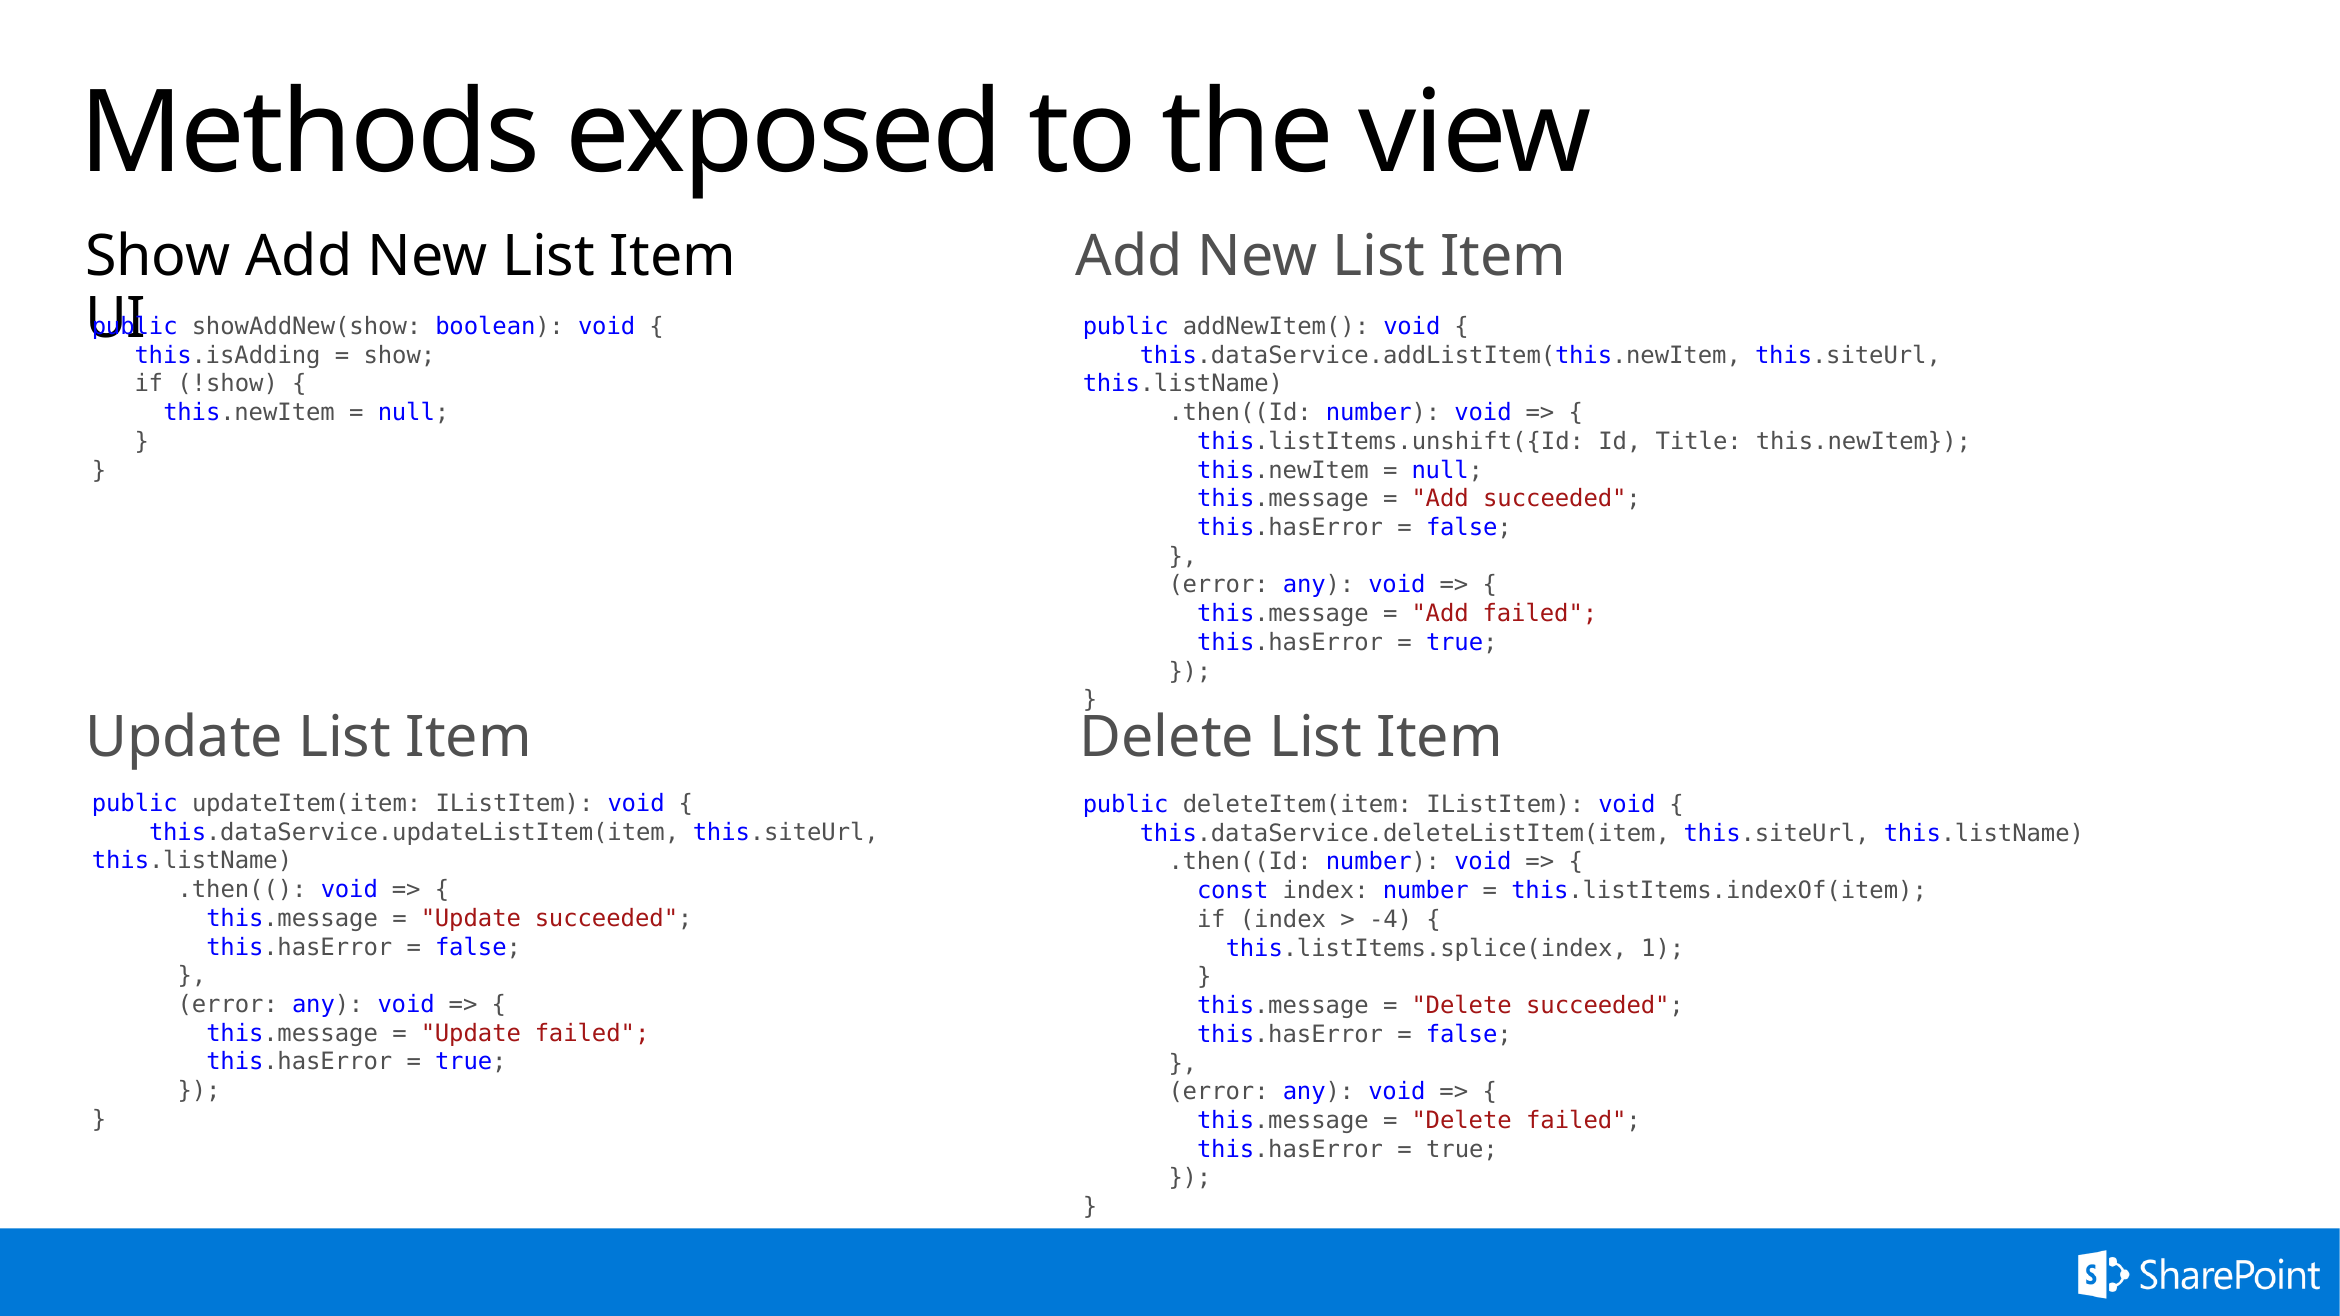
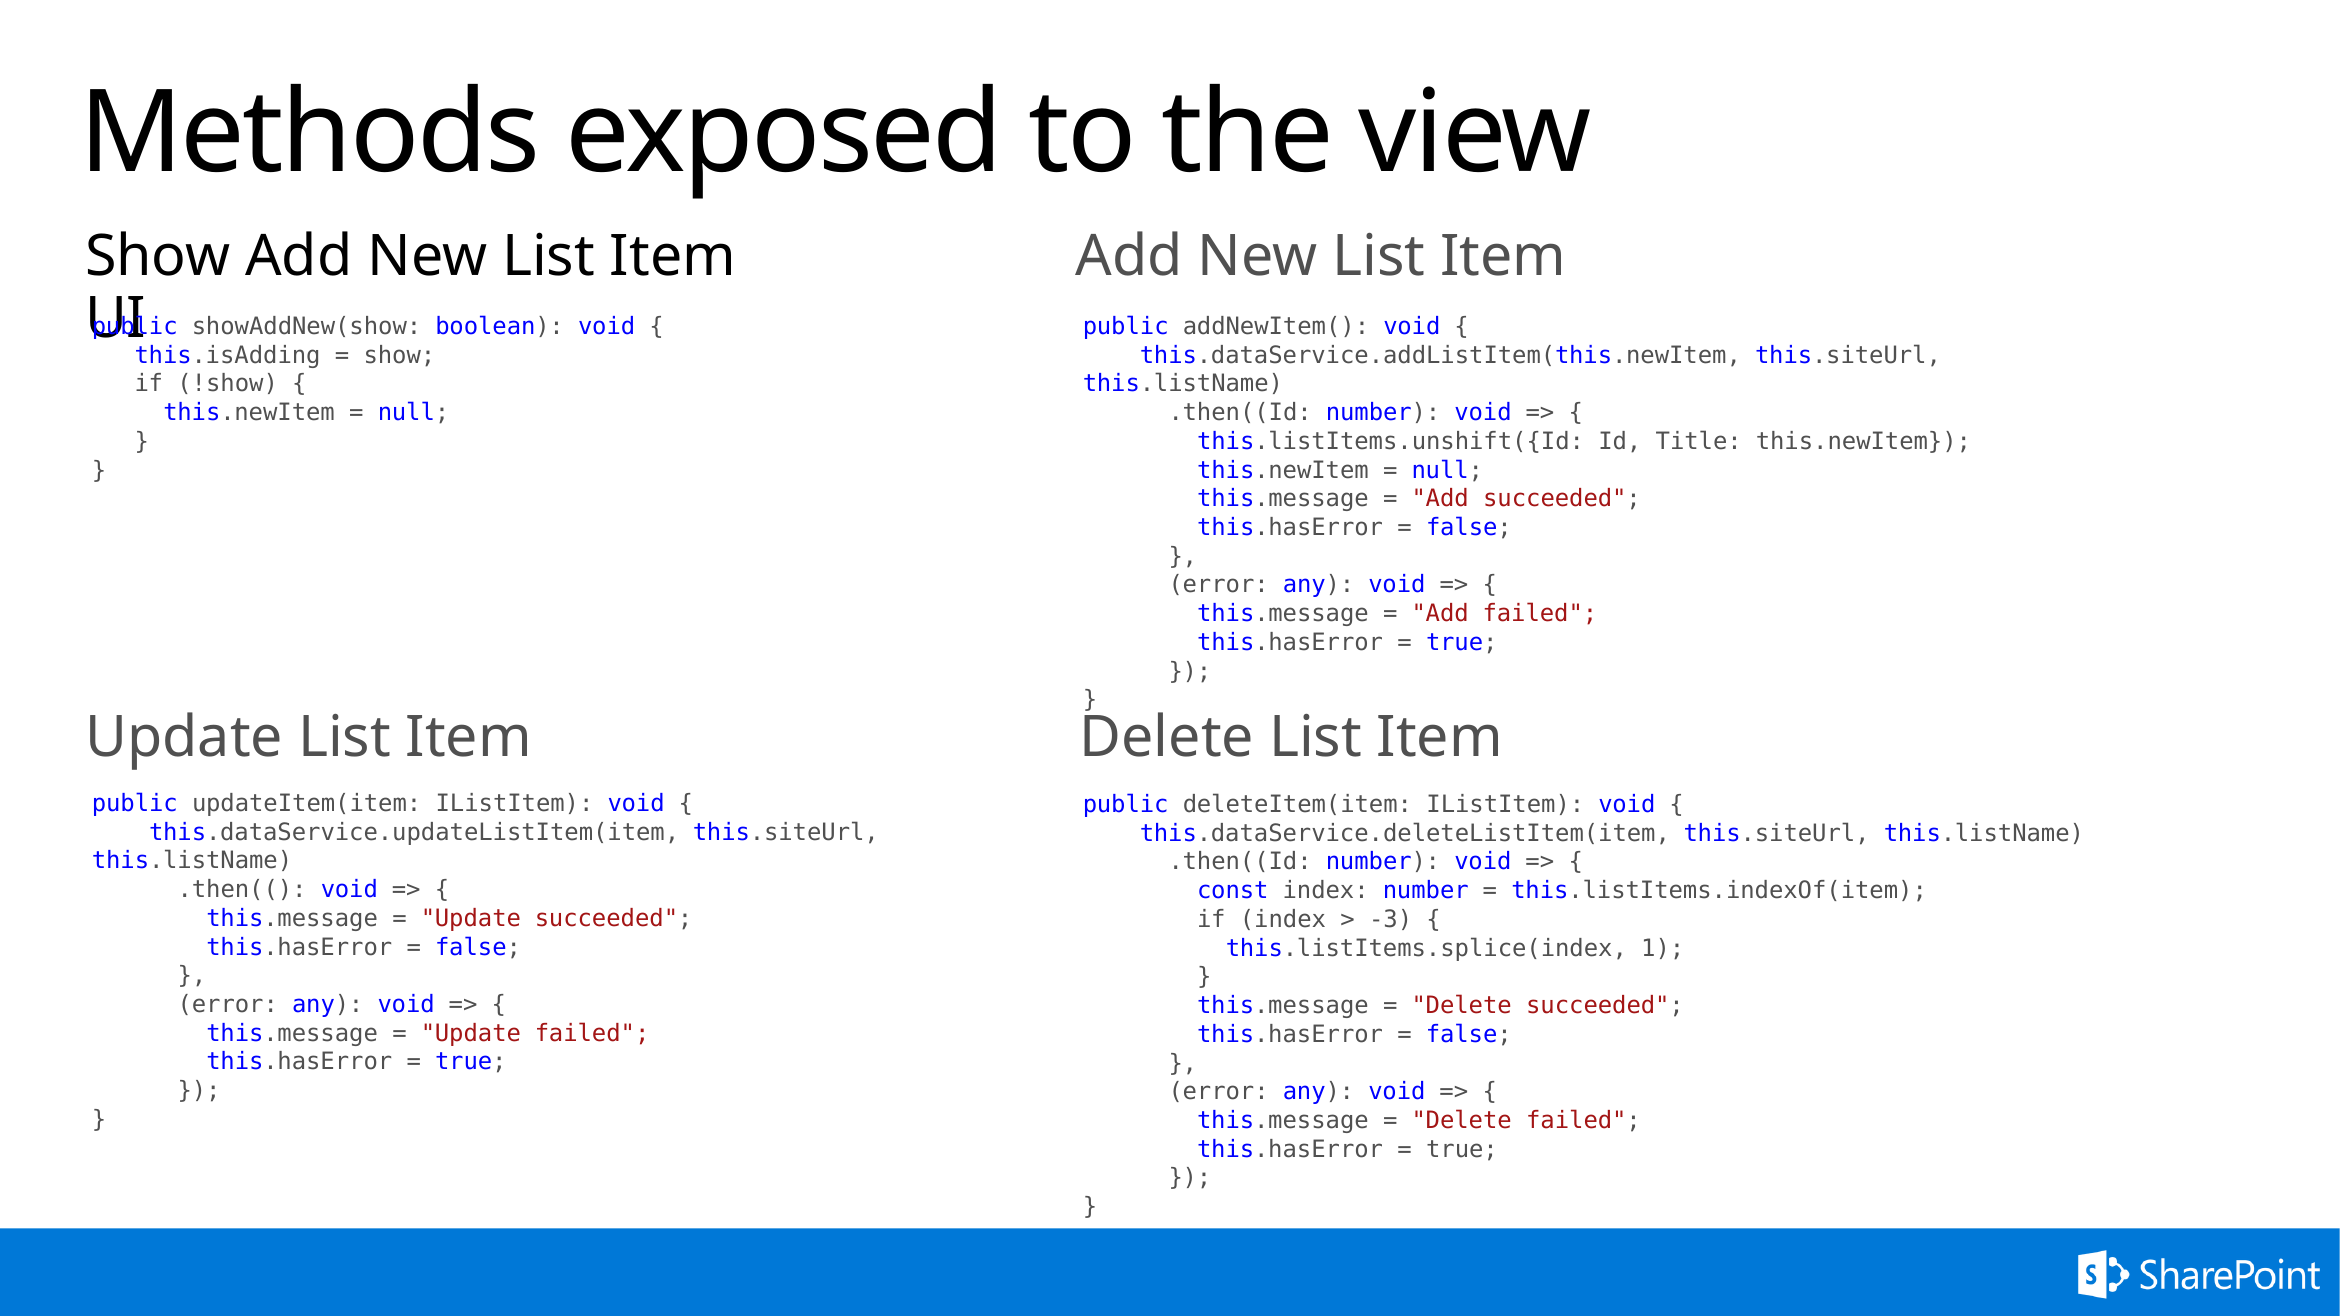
-4: -4 -> -3
